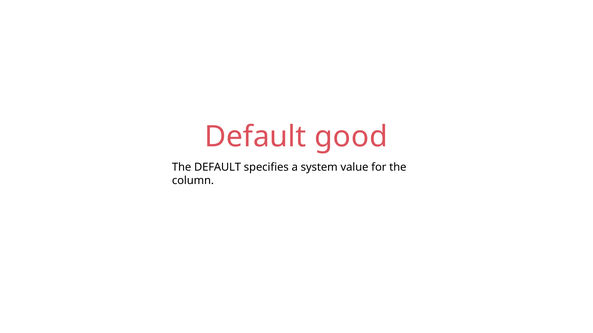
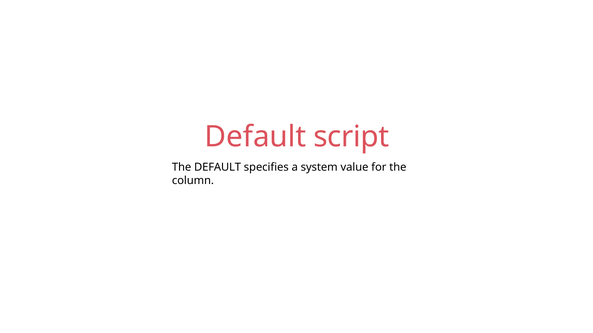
good: good -> script
